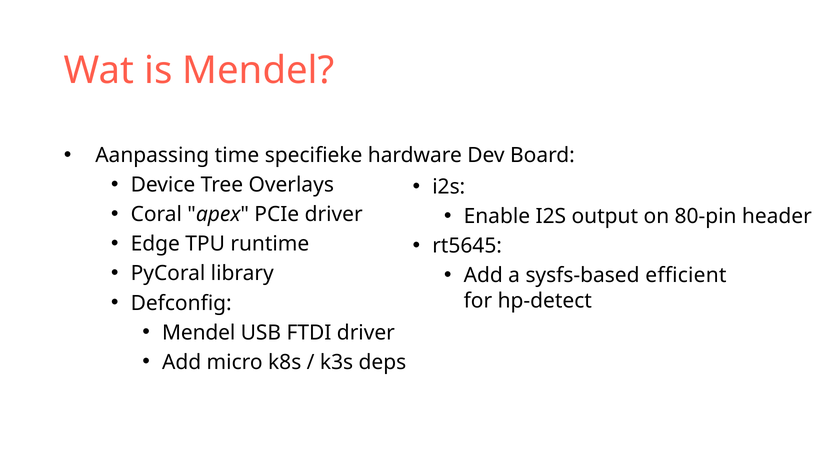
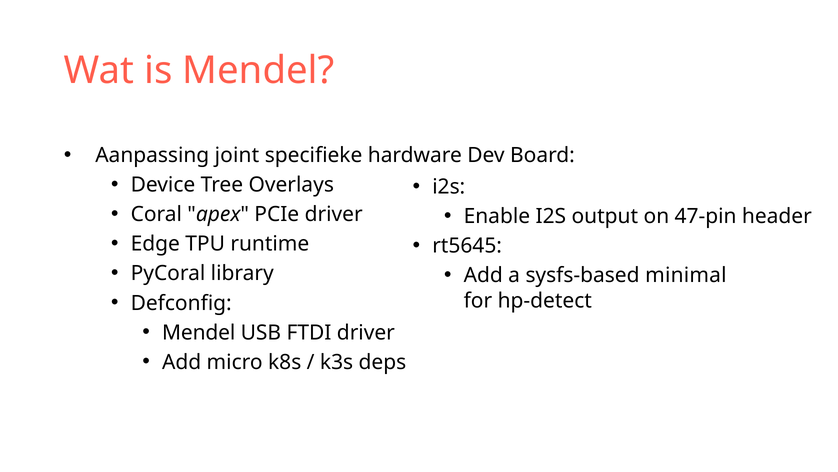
time: time -> joint
80-pin: 80-pin -> 47-pin
efficient: efficient -> minimal
